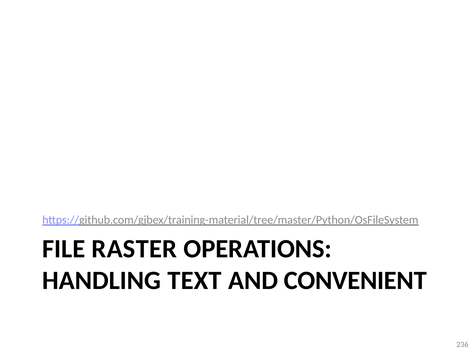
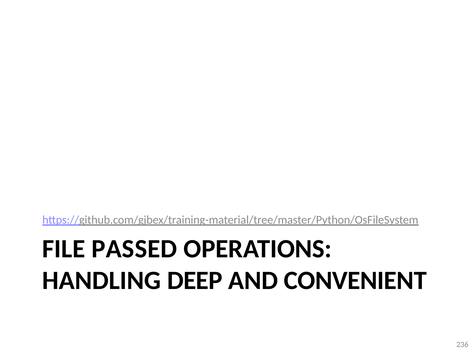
RASTER: RASTER -> PASSED
TEXT: TEXT -> DEEP
